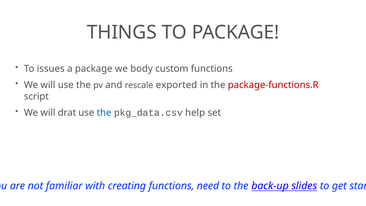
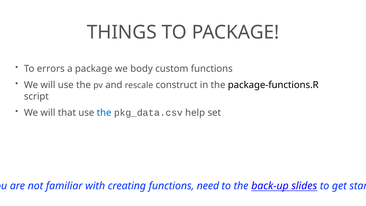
issues: issues -> errors
exported: exported -> construct
package-functions.R colour: red -> black
drat: drat -> that
